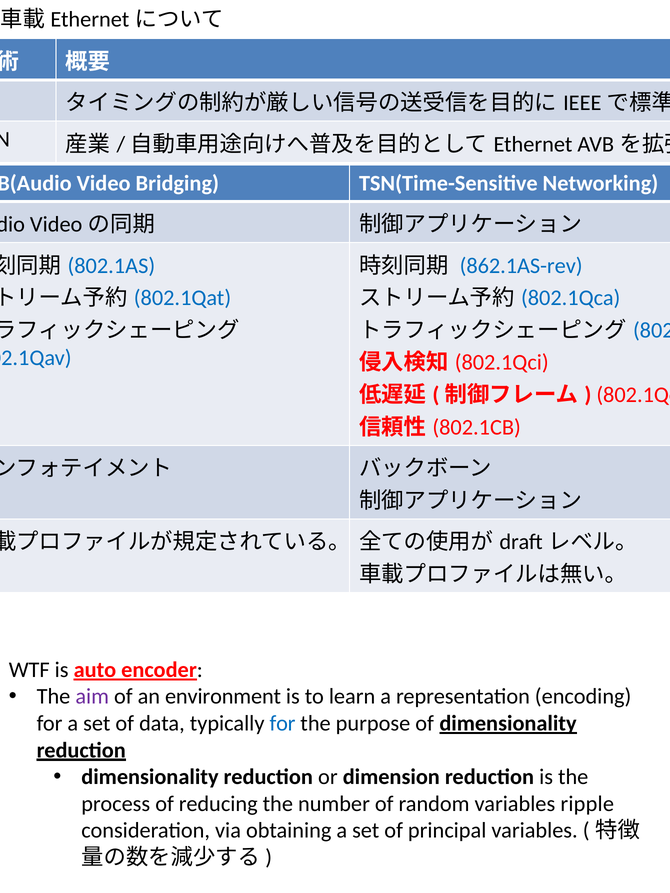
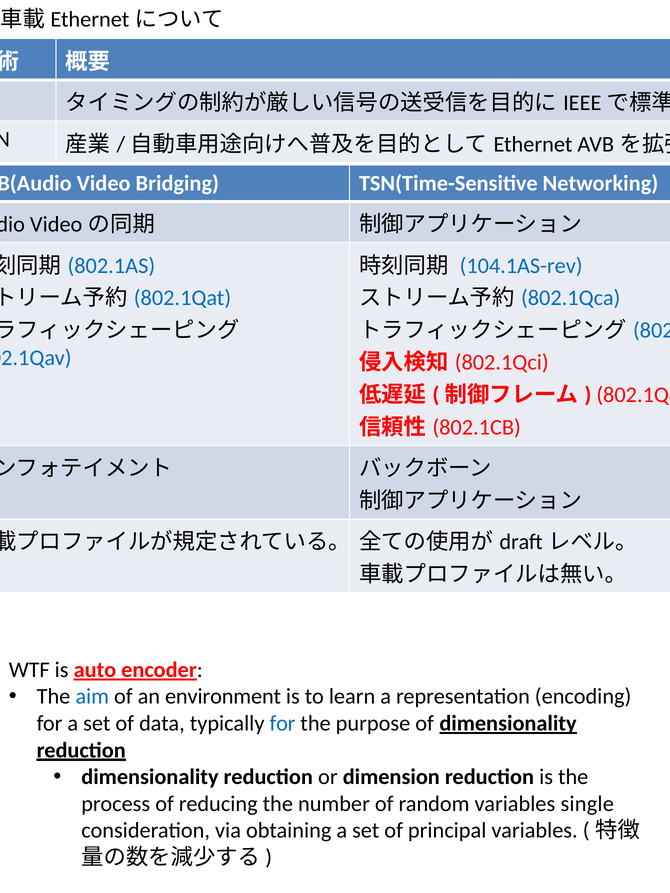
862.1AS-rev: 862.1AS-rev -> 104.1AS-rev
aim colour: purple -> blue
ripple: ripple -> single
